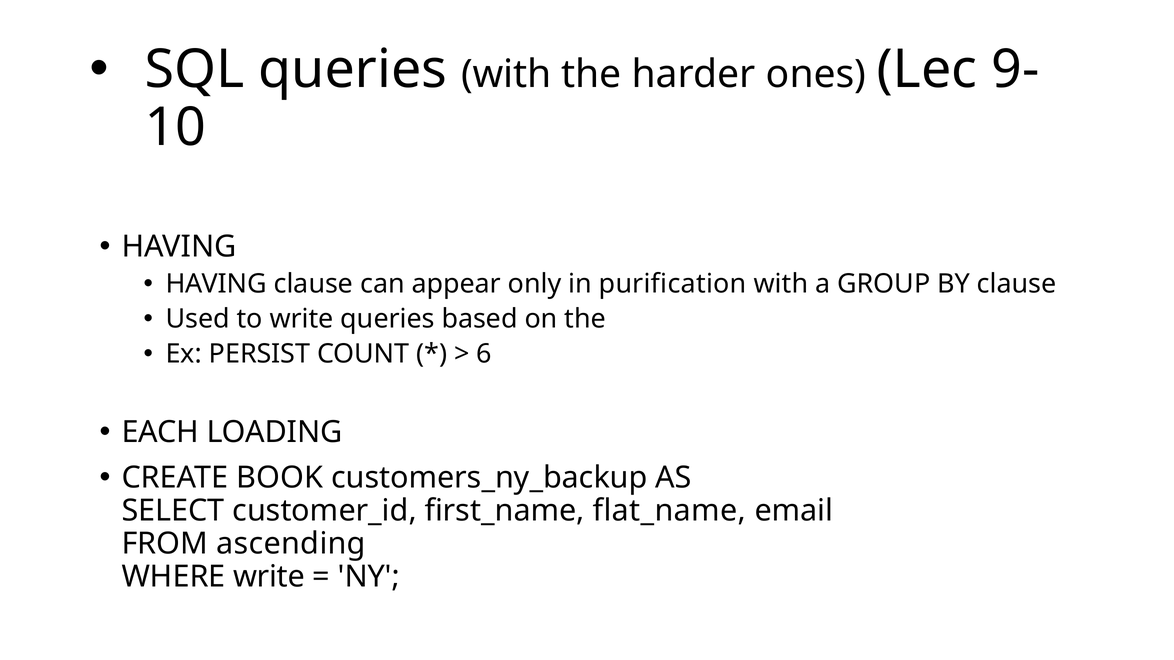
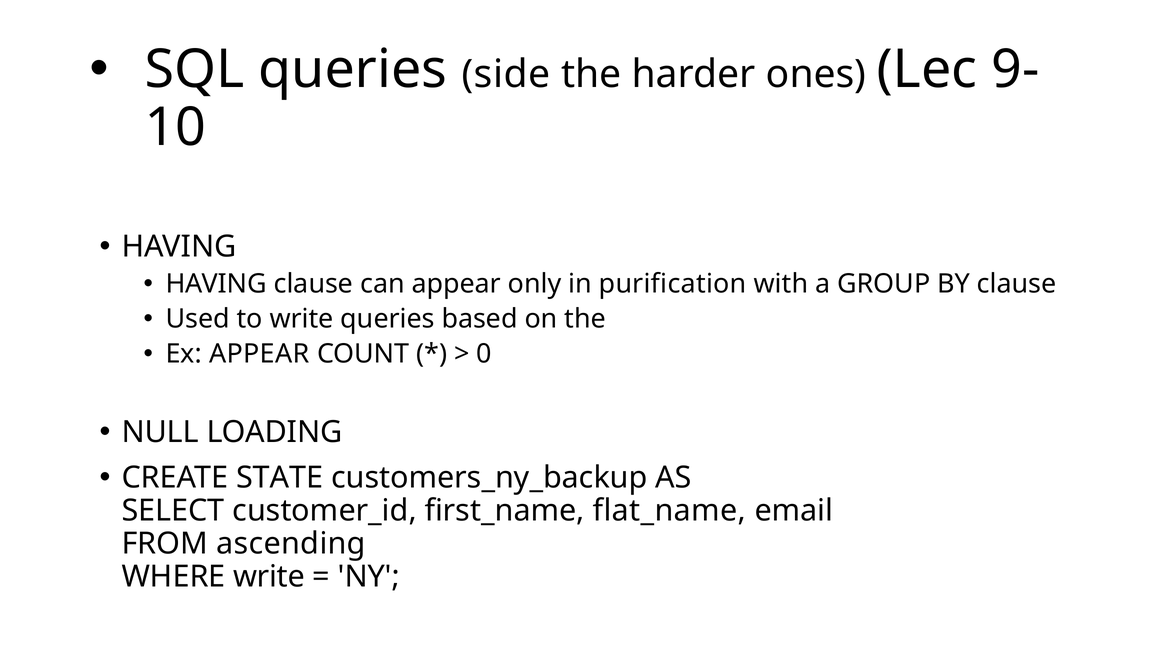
queries with: with -> side
Ex PERSIST: PERSIST -> APPEAR
6: 6 -> 0
EACH: EACH -> NULL
BOOK: BOOK -> STATE
